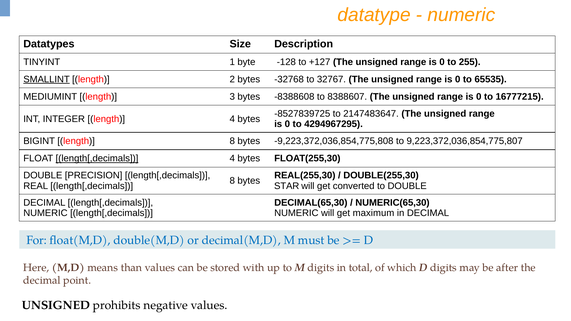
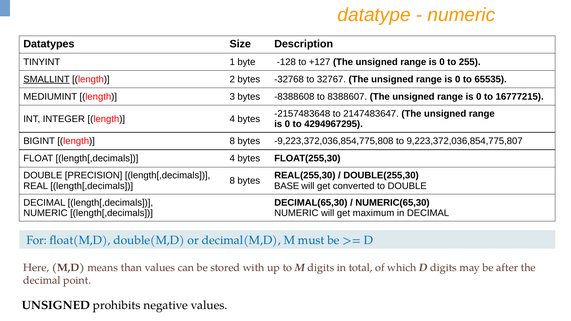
-8527839725: -8527839725 -> -2157483648
length[,decimals at (97, 159) underline: present -> none
STAR: STAR -> BASE
